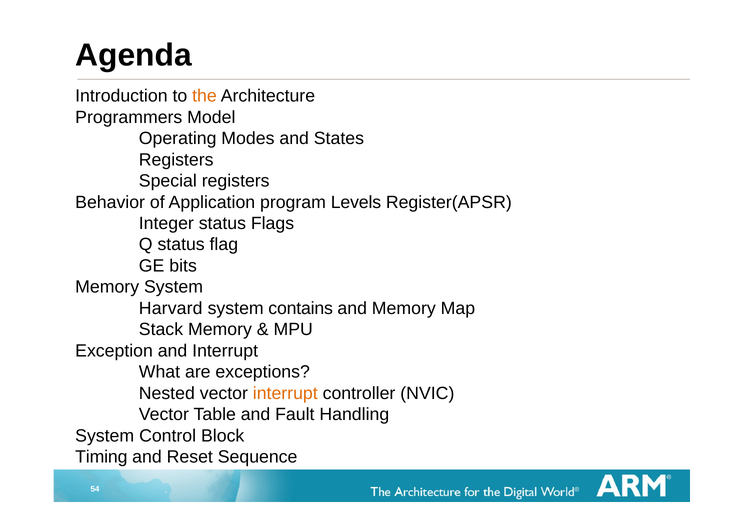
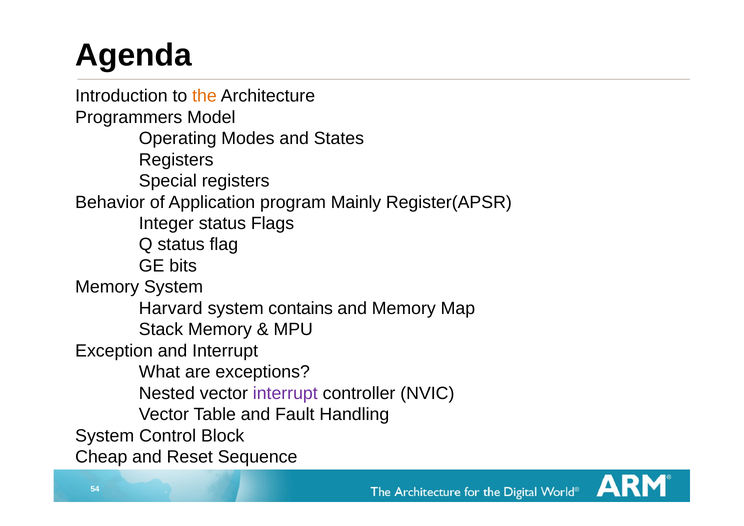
Levels: Levels -> Mainly
interrupt at (285, 393) colour: orange -> purple
Timing: Timing -> Cheap
